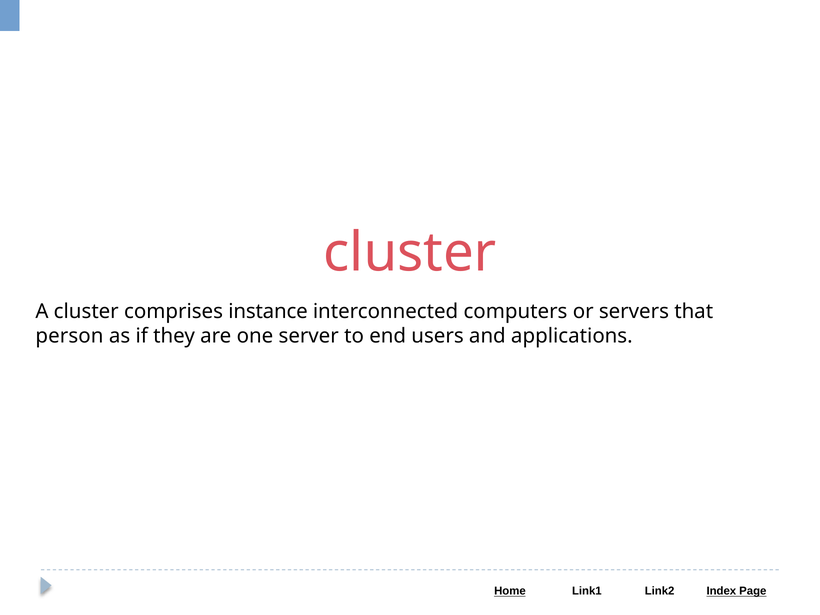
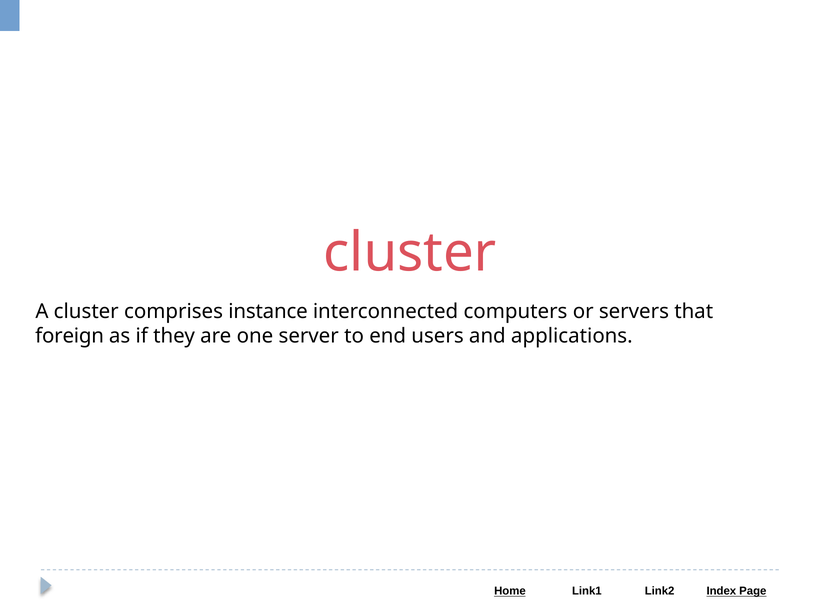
person: person -> foreign
